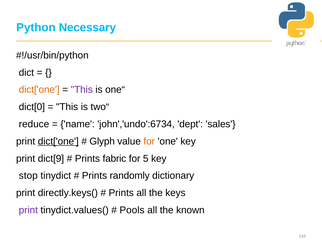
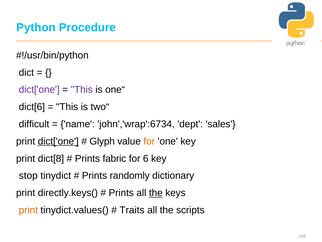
Necessary: Necessary -> Procedure
dict['one at (39, 90) colour: orange -> purple
dict[0: dict[0 -> dict[6
reduce: reduce -> difficult
john','undo':6734: john','undo':6734 -> john','wrap':6734
dict[9: dict[9 -> dict[8
5: 5 -> 6
the at (156, 193) underline: none -> present
print at (28, 210) colour: purple -> orange
Pools: Pools -> Traits
known: known -> scripts
